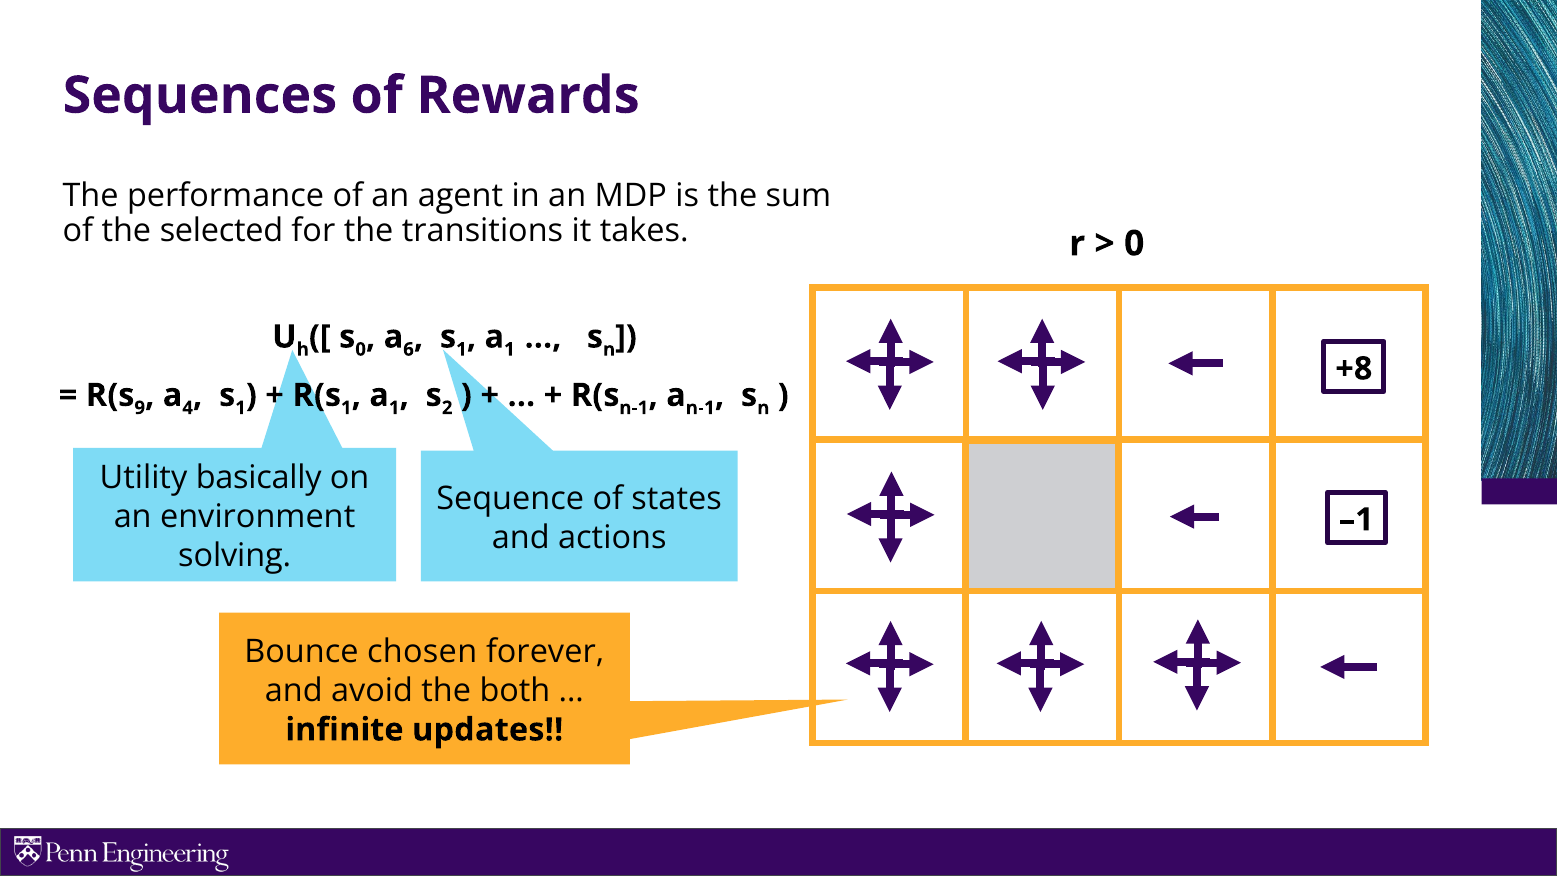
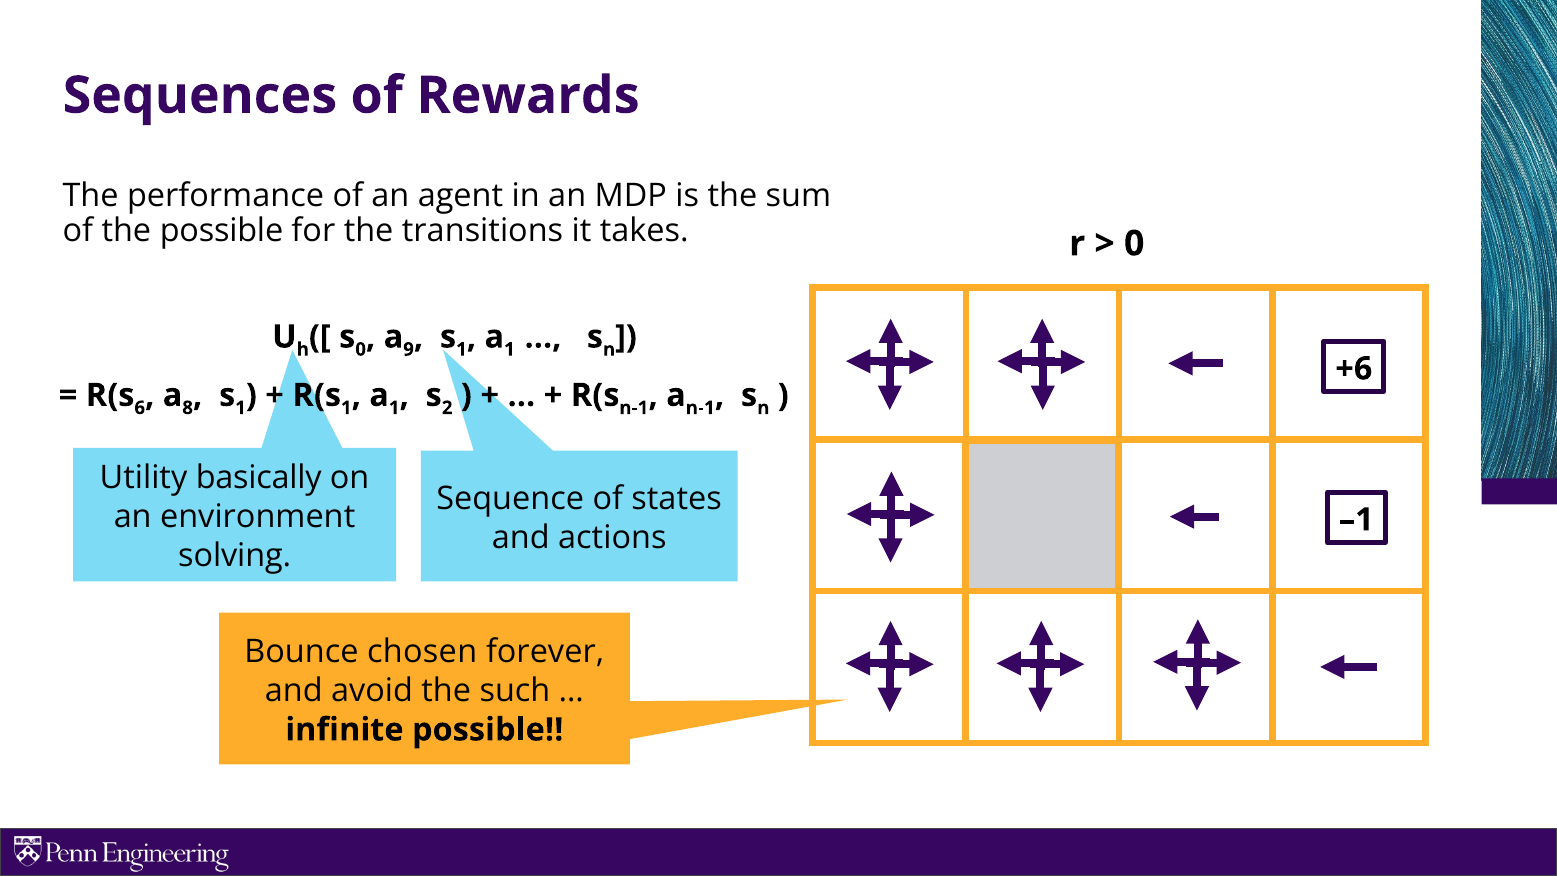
the selected: selected -> possible
6: 6 -> 9
+8: +8 -> +6
9: 9 -> 6
4: 4 -> 8
both: both -> such
infinite updates: updates -> possible
